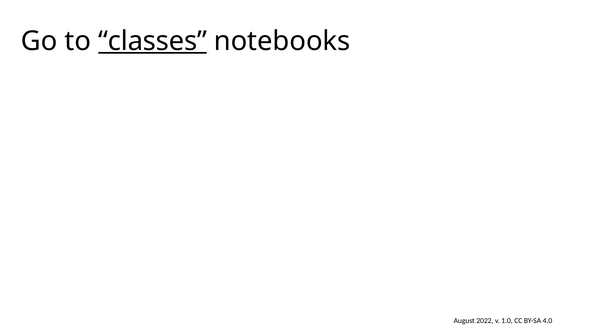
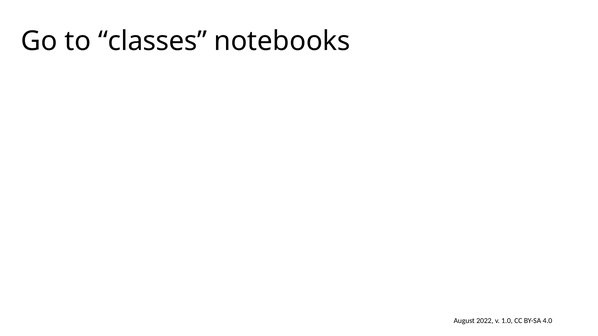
classes underline: present -> none
